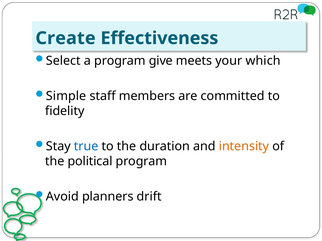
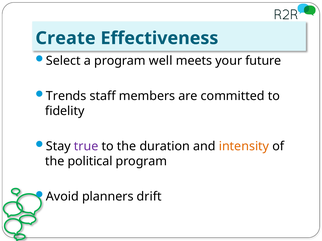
give: give -> well
which: which -> future
Simple: Simple -> Trends
true colour: blue -> purple
